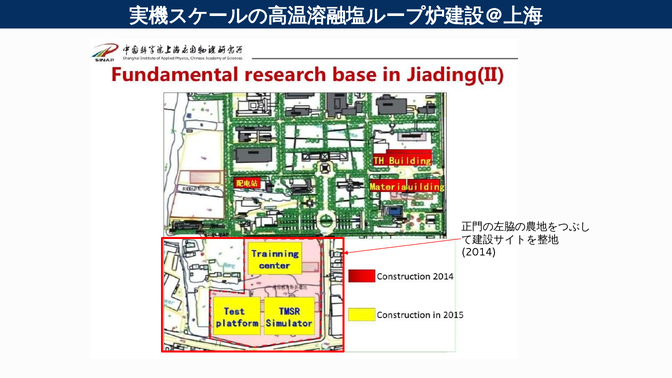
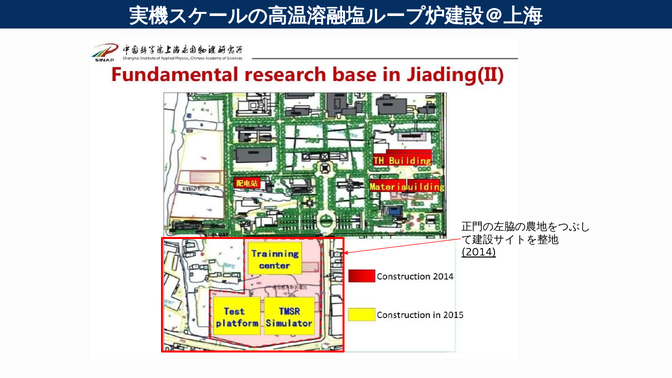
2014 underline: none -> present
